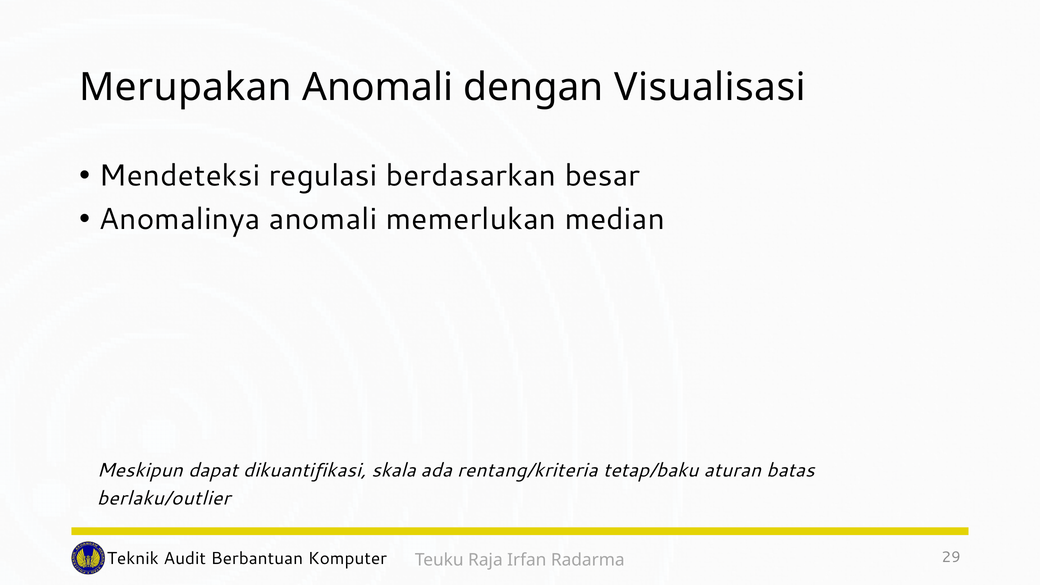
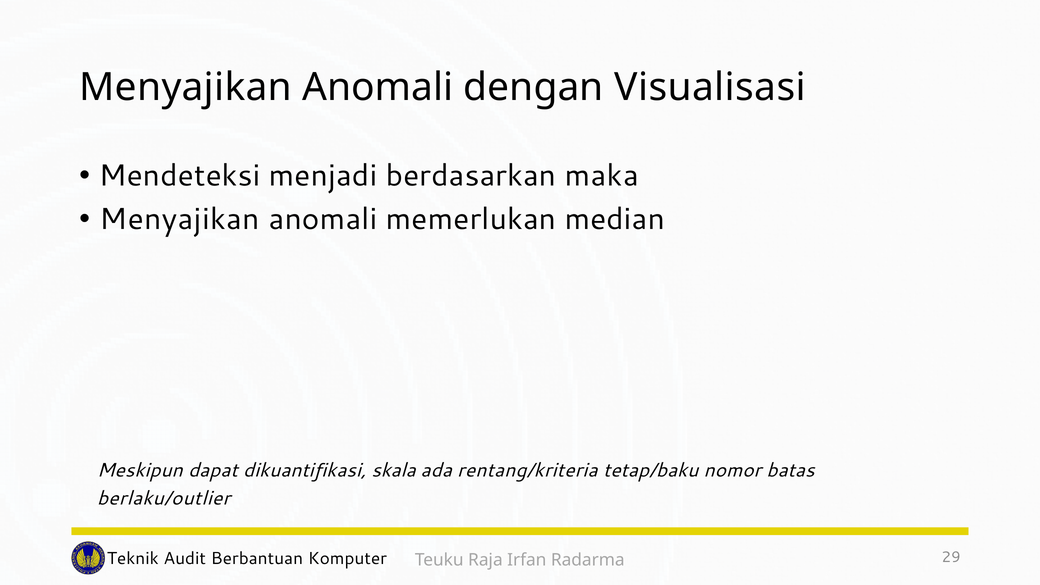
Merupakan at (186, 87): Merupakan -> Menyajikan
regulasi: regulasi -> menjadi
besar: besar -> maka
Anomalinya at (180, 219): Anomalinya -> Menyajikan
aturan: aturan -> nomor
